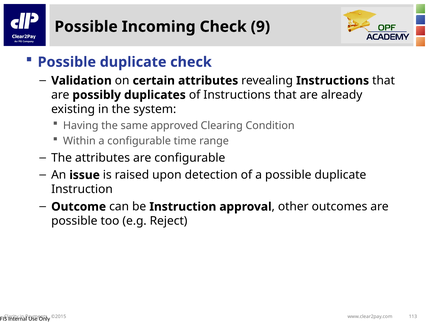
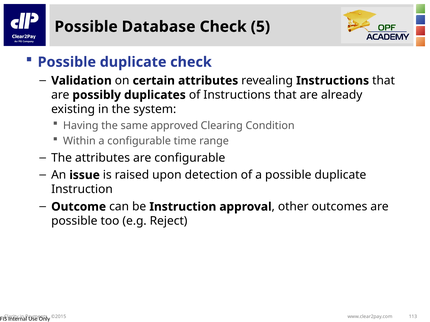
Incoming: Incoming -> Database
9: 9 -> 5
